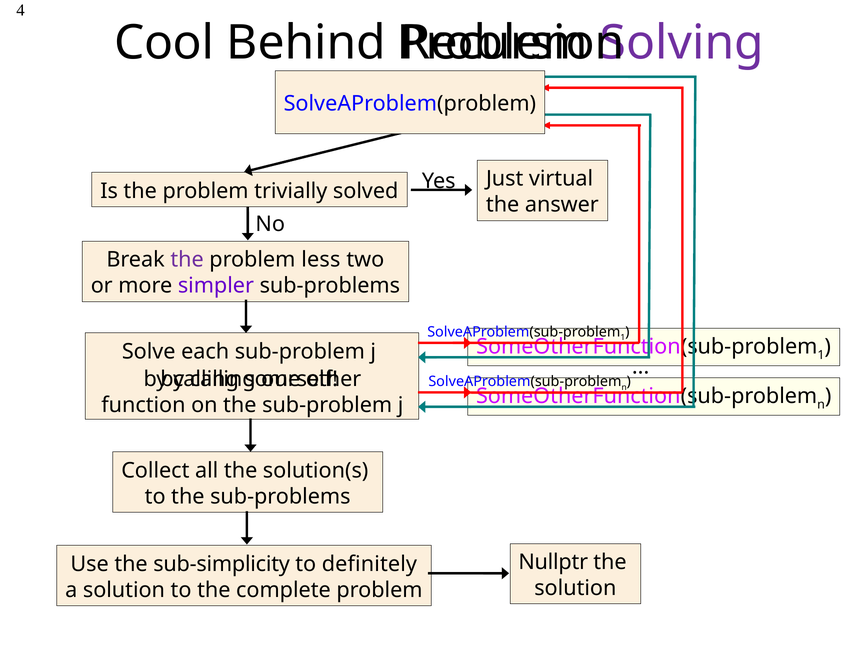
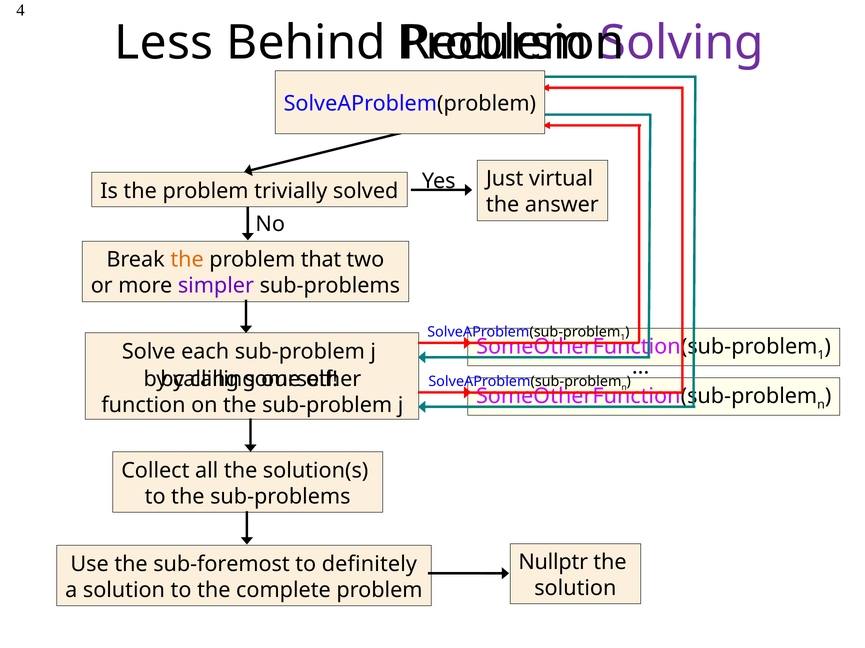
Cool: Cool -> Less
the at (187, 260) colour: purple -> orange
less: less -> that
sub-simplicity: sub-simplicity -> sub-foremost
